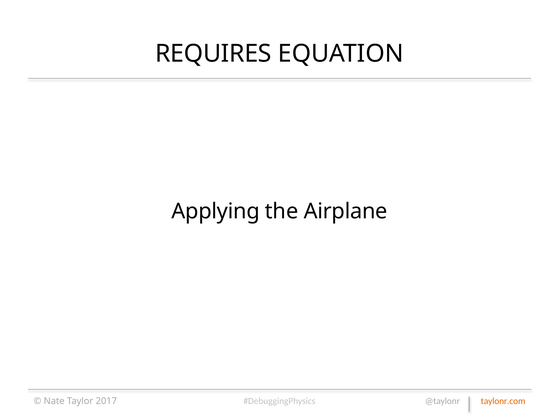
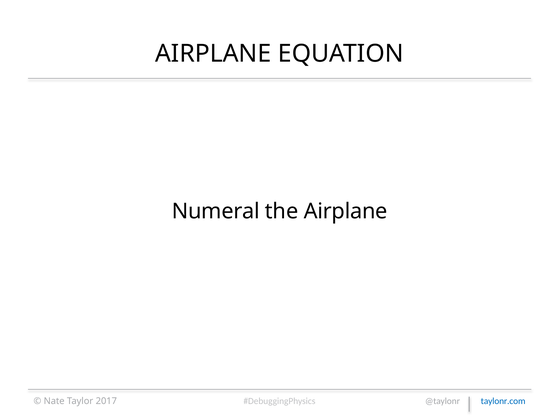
REQUIRES at (213, 53): REQUIRES -> AIRPLANE
Applying: Applying -> Numeral
taylonr.com colour: orange -> blue
